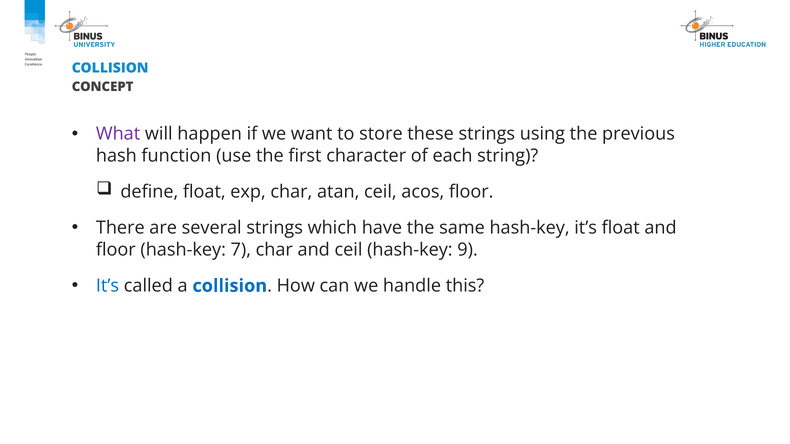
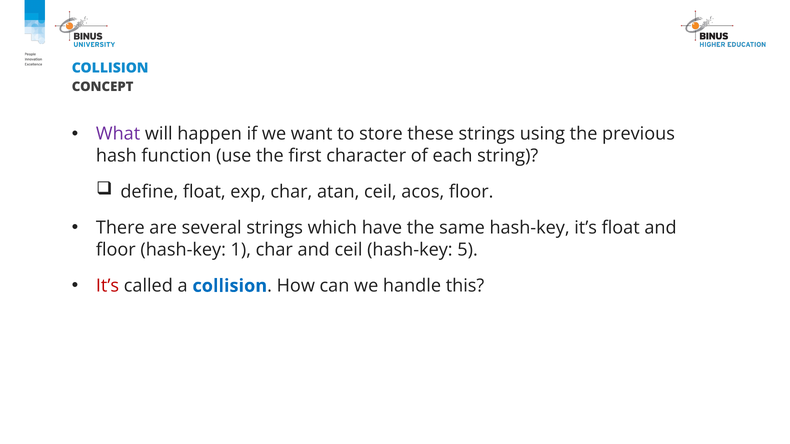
7: 7 -> 1
9: 9 -> 5
It’s at (108, 286) colour: blue -> red
